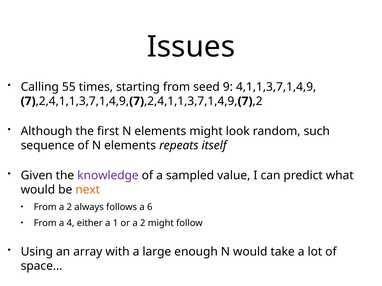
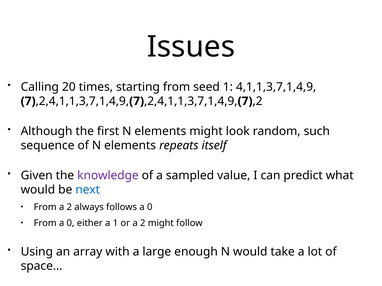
55: 55 -> 20
seed 9: 9 -> 1
next colour: orange -> blue
follows a 6: 6 -> 0
From a 4: 4 -> 0
